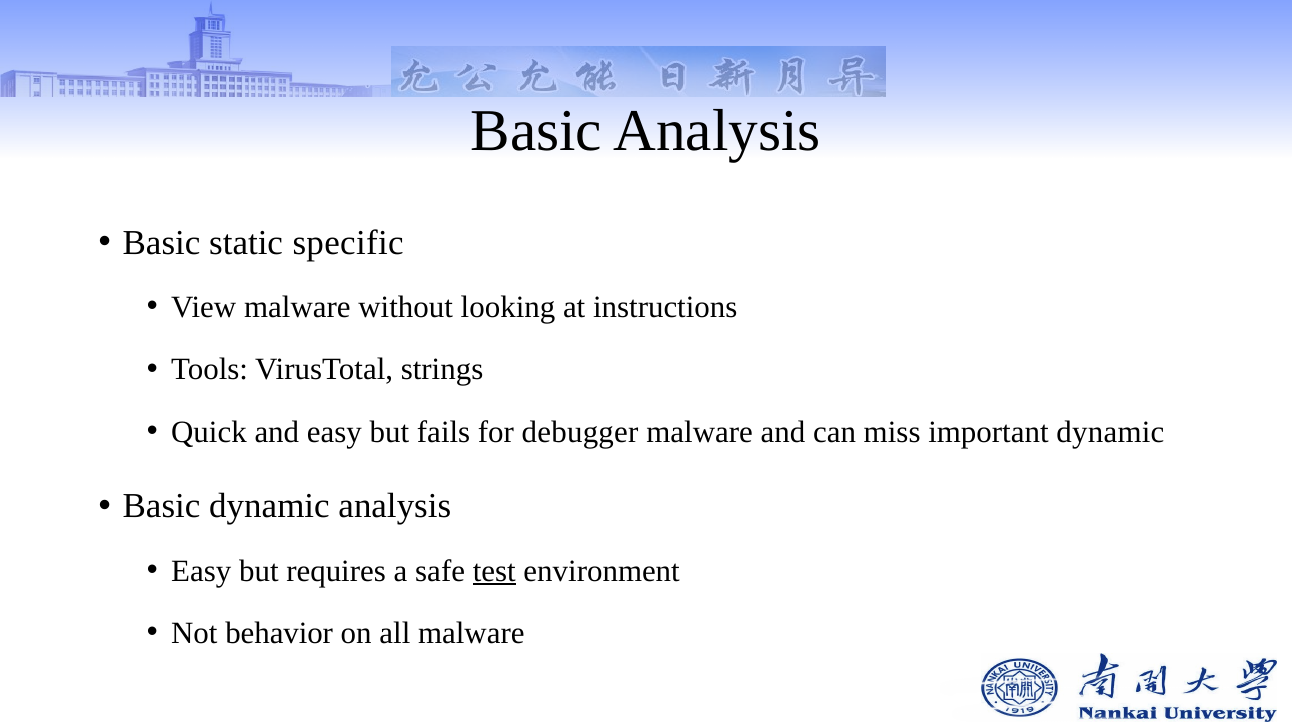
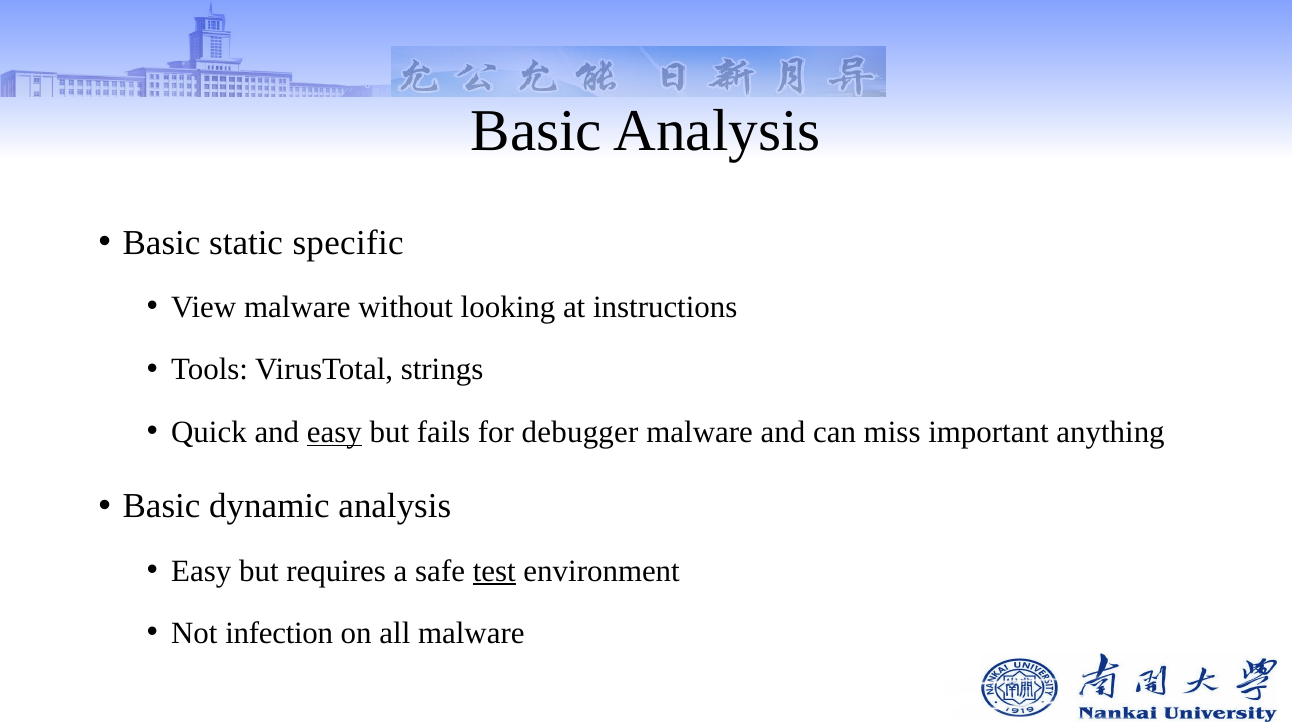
easy at (334, 432) underline: none -> present
important dynamic: dynamic -> anything
behavior: behavior -> infection
